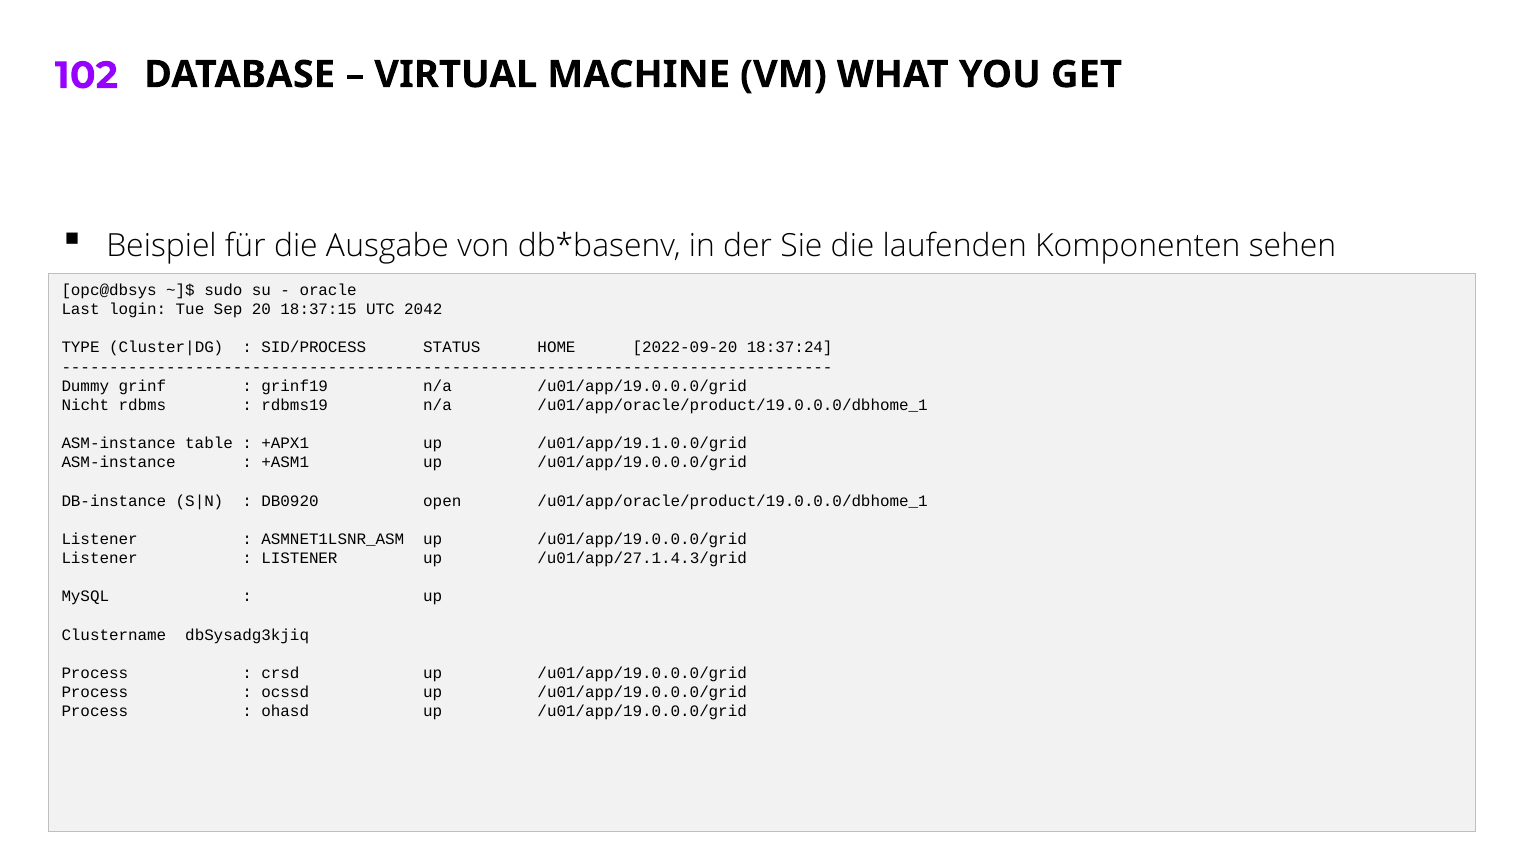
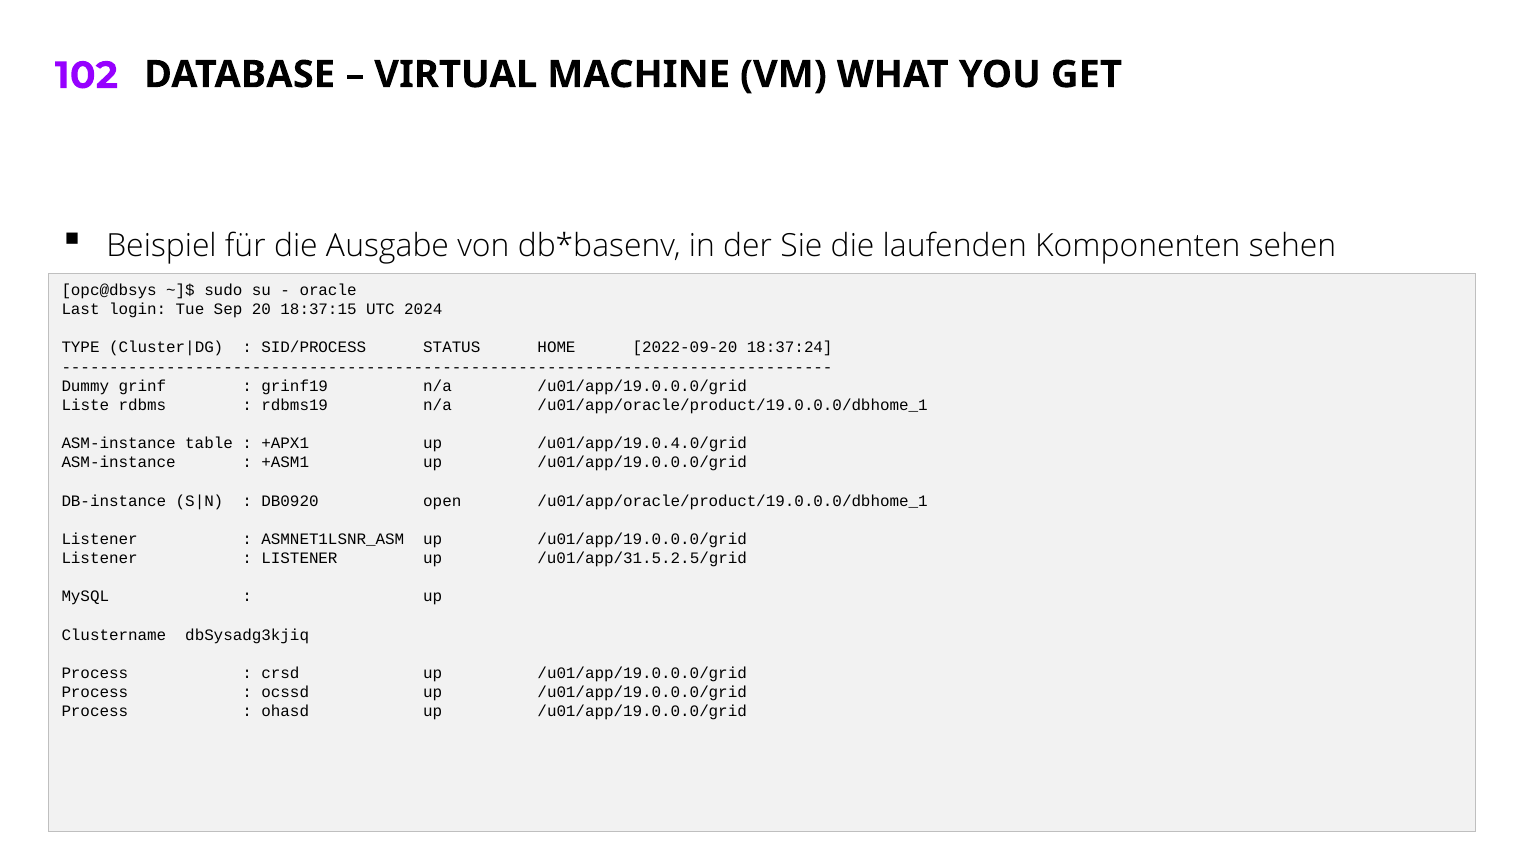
2042: 2042 -> 2024
Nicht: Nicht -> Liste
/u01/app/19.1.0.0/grid: /u01/app/19.1.0.0/grid -> /u01/app/19.0.4.0/grid
/u01/app/27.1.4.3/grid: /u01/app/27.1.4.3/grid -> /u01/app/31.5.2.5/grid
